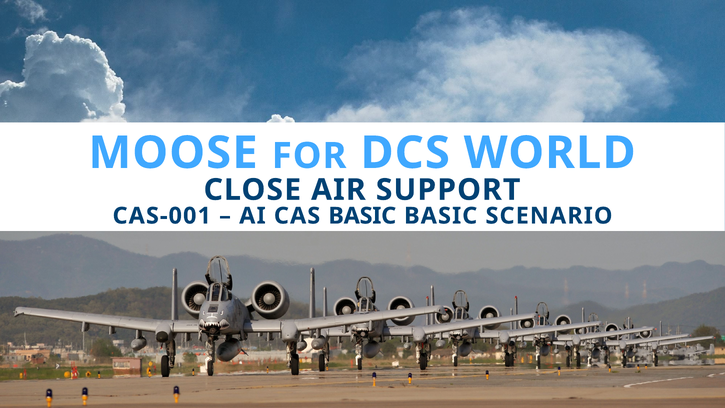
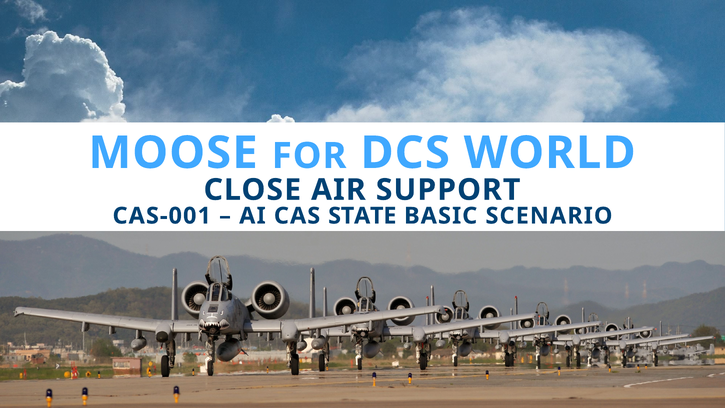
BASIC at (362, 216): BASIC -> STATE
